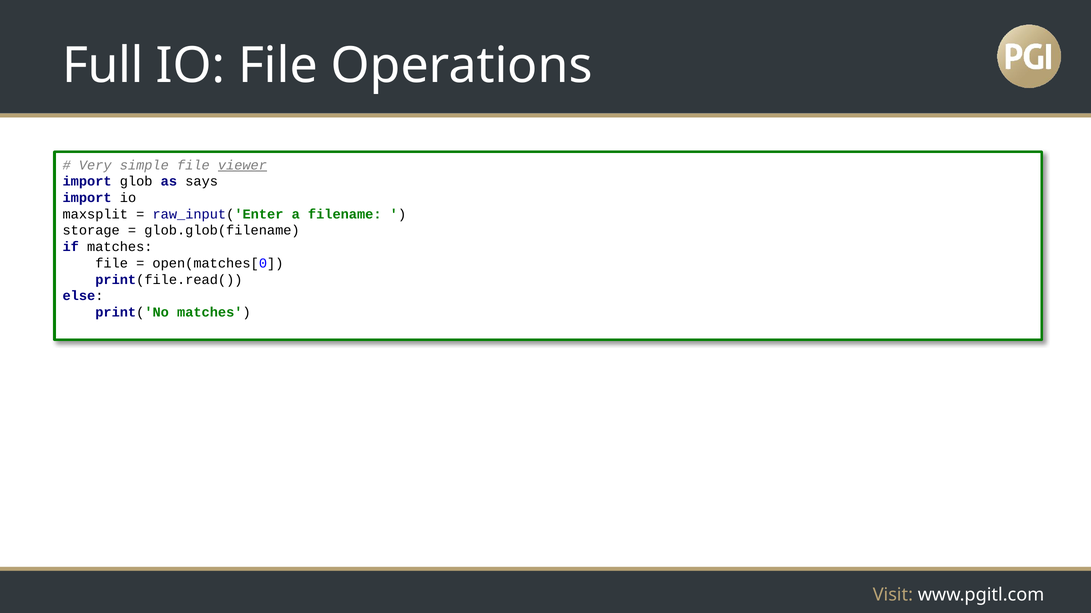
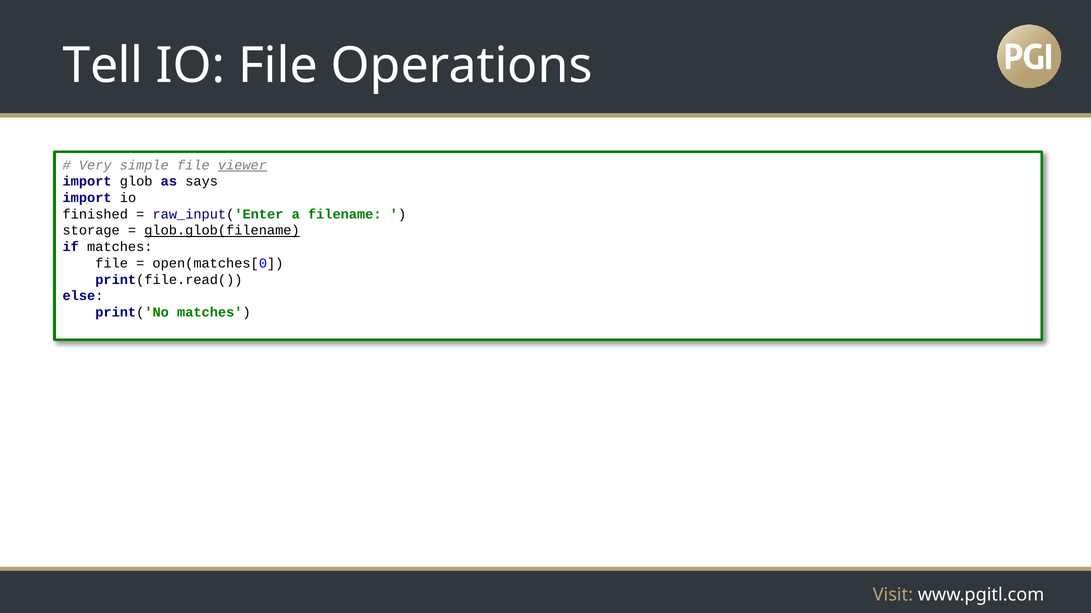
Full: Full -> Tell
maxsplit: maxsplit -> finished
glob.glob(filename underline: none -> present
